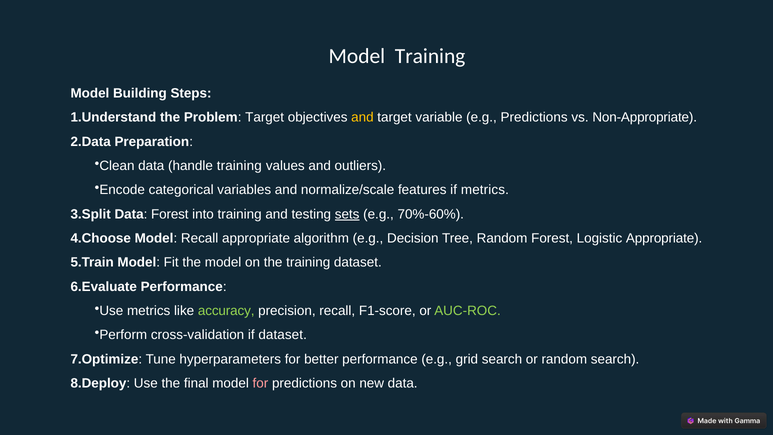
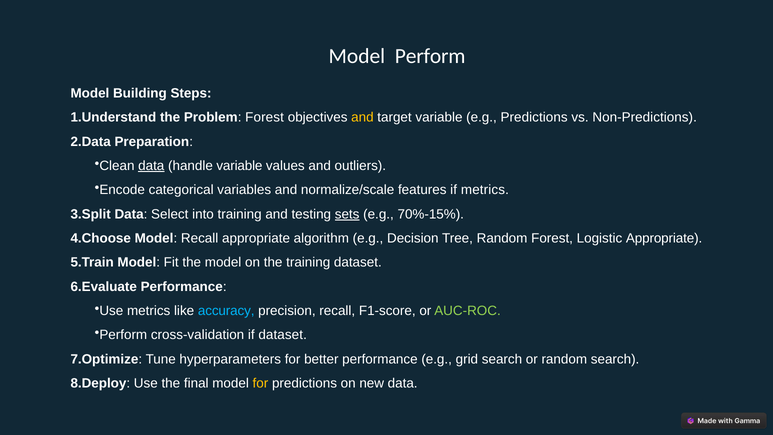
Model Training: Training -> Perform
Problem Target: Target -> Forest
Non-Appropriate: Non-Appropriate -> Non-Predictions
data at (151, 166) underline: none -> present
handle training: training -> variable
Data Forest: Forest -> Select
70%-60%: 70%-60% -> 70%-15%
accuracy colour: light green -> light blue
for at (260, 383) colour: pink -> yellow
